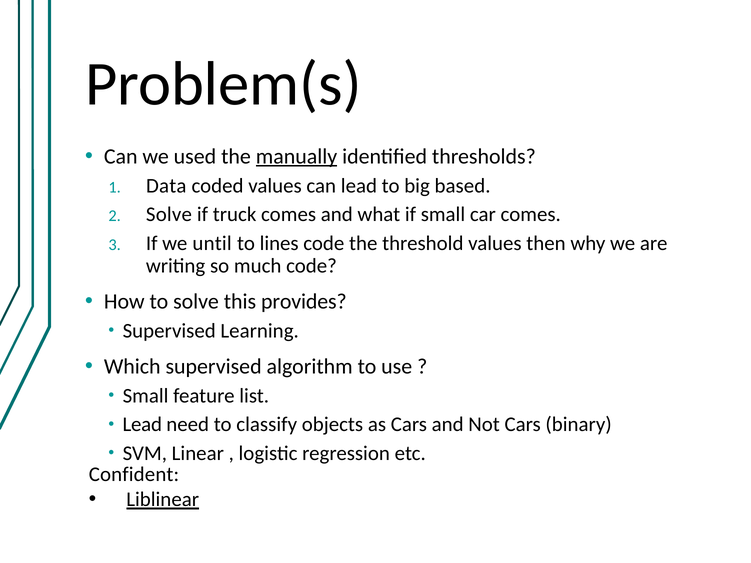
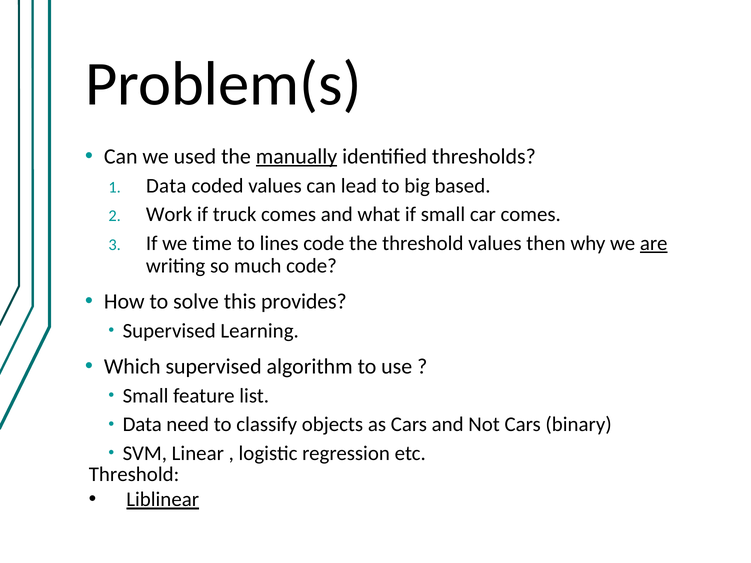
Solve at (169, 215): Solve -> Work
until: until -> time
are underline: none -> present
Lead at (142, 425): Lead -> Data
Confident at (134, 475): Confident -> Threshold
